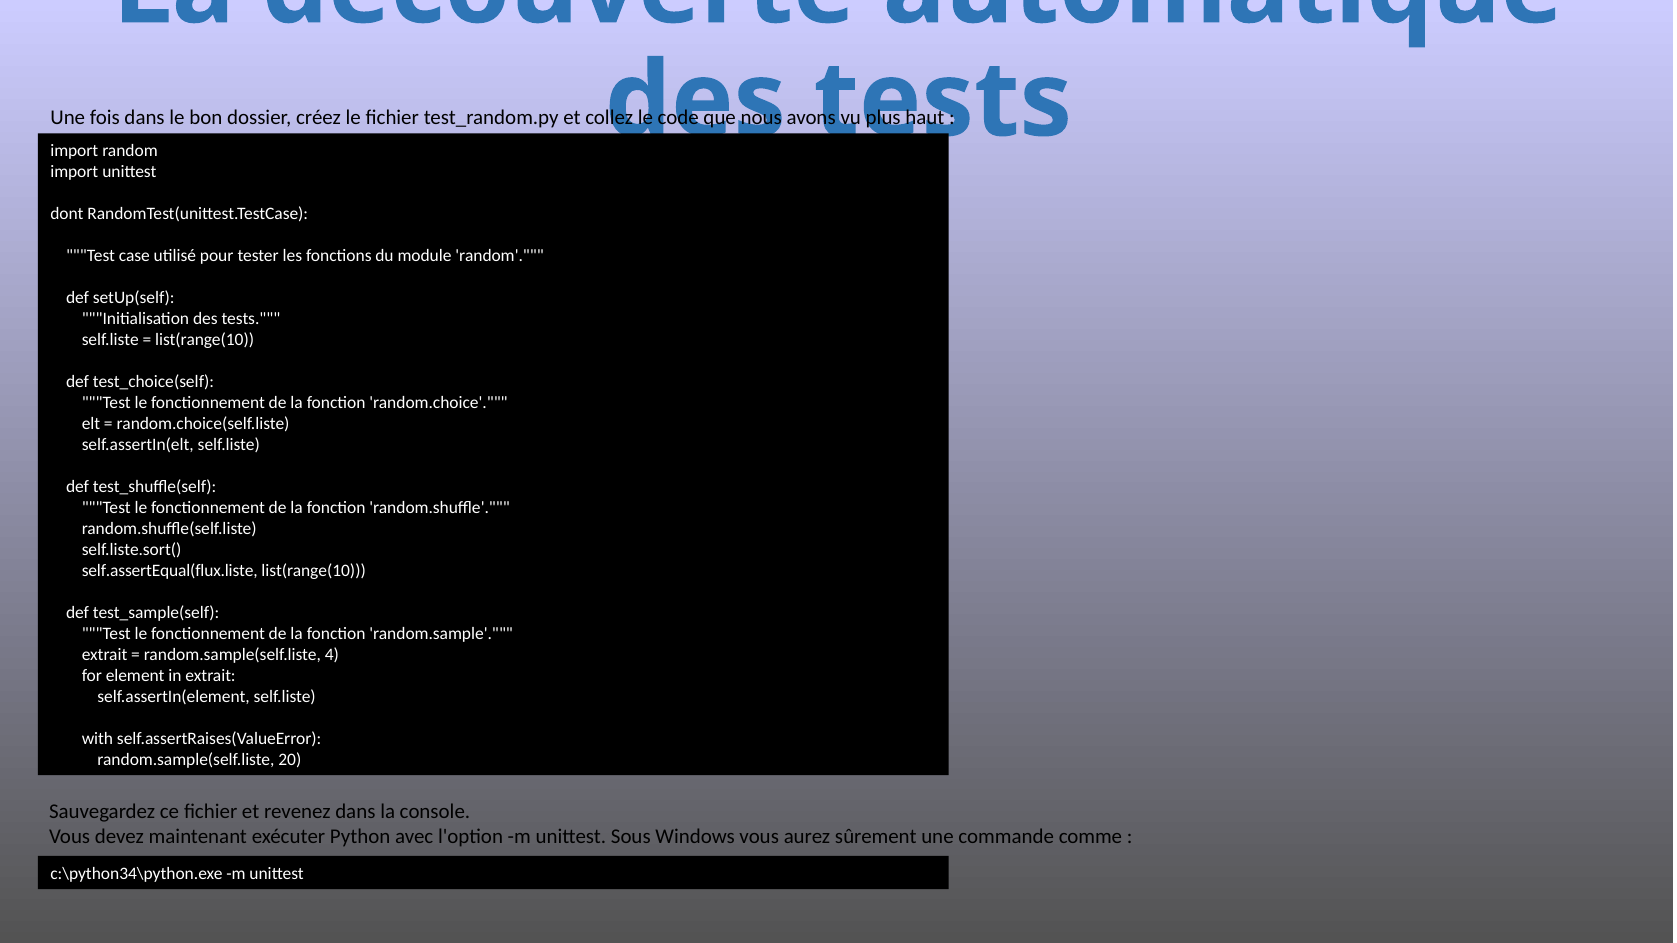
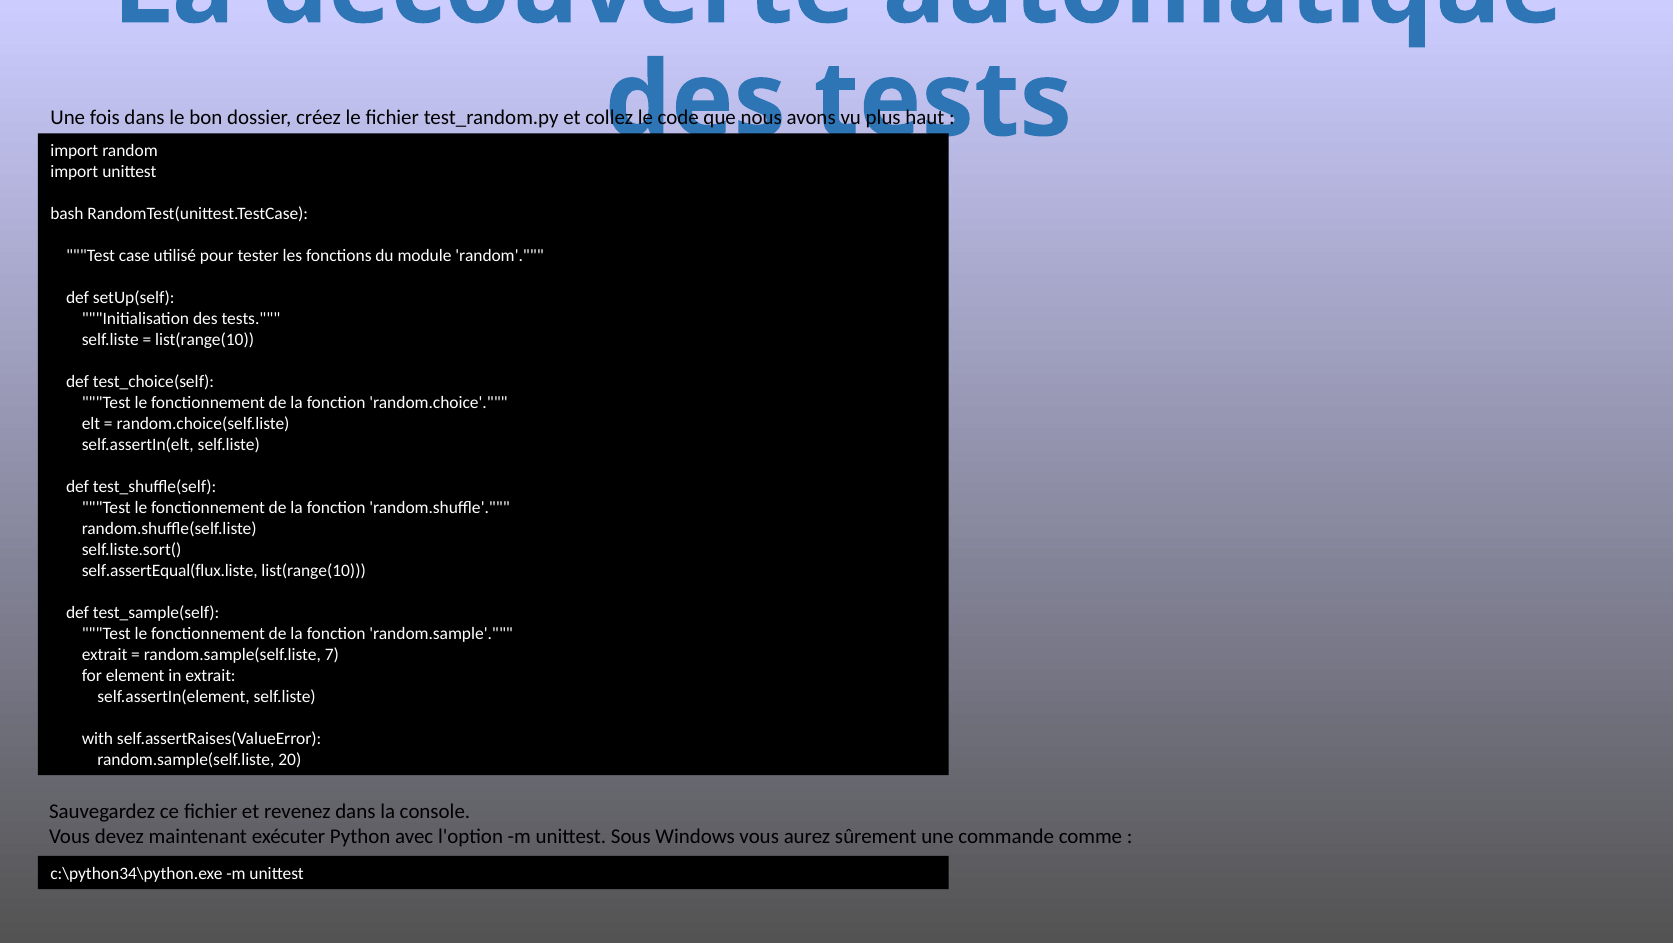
dont: dont -> bash
4: 4 -> 7
